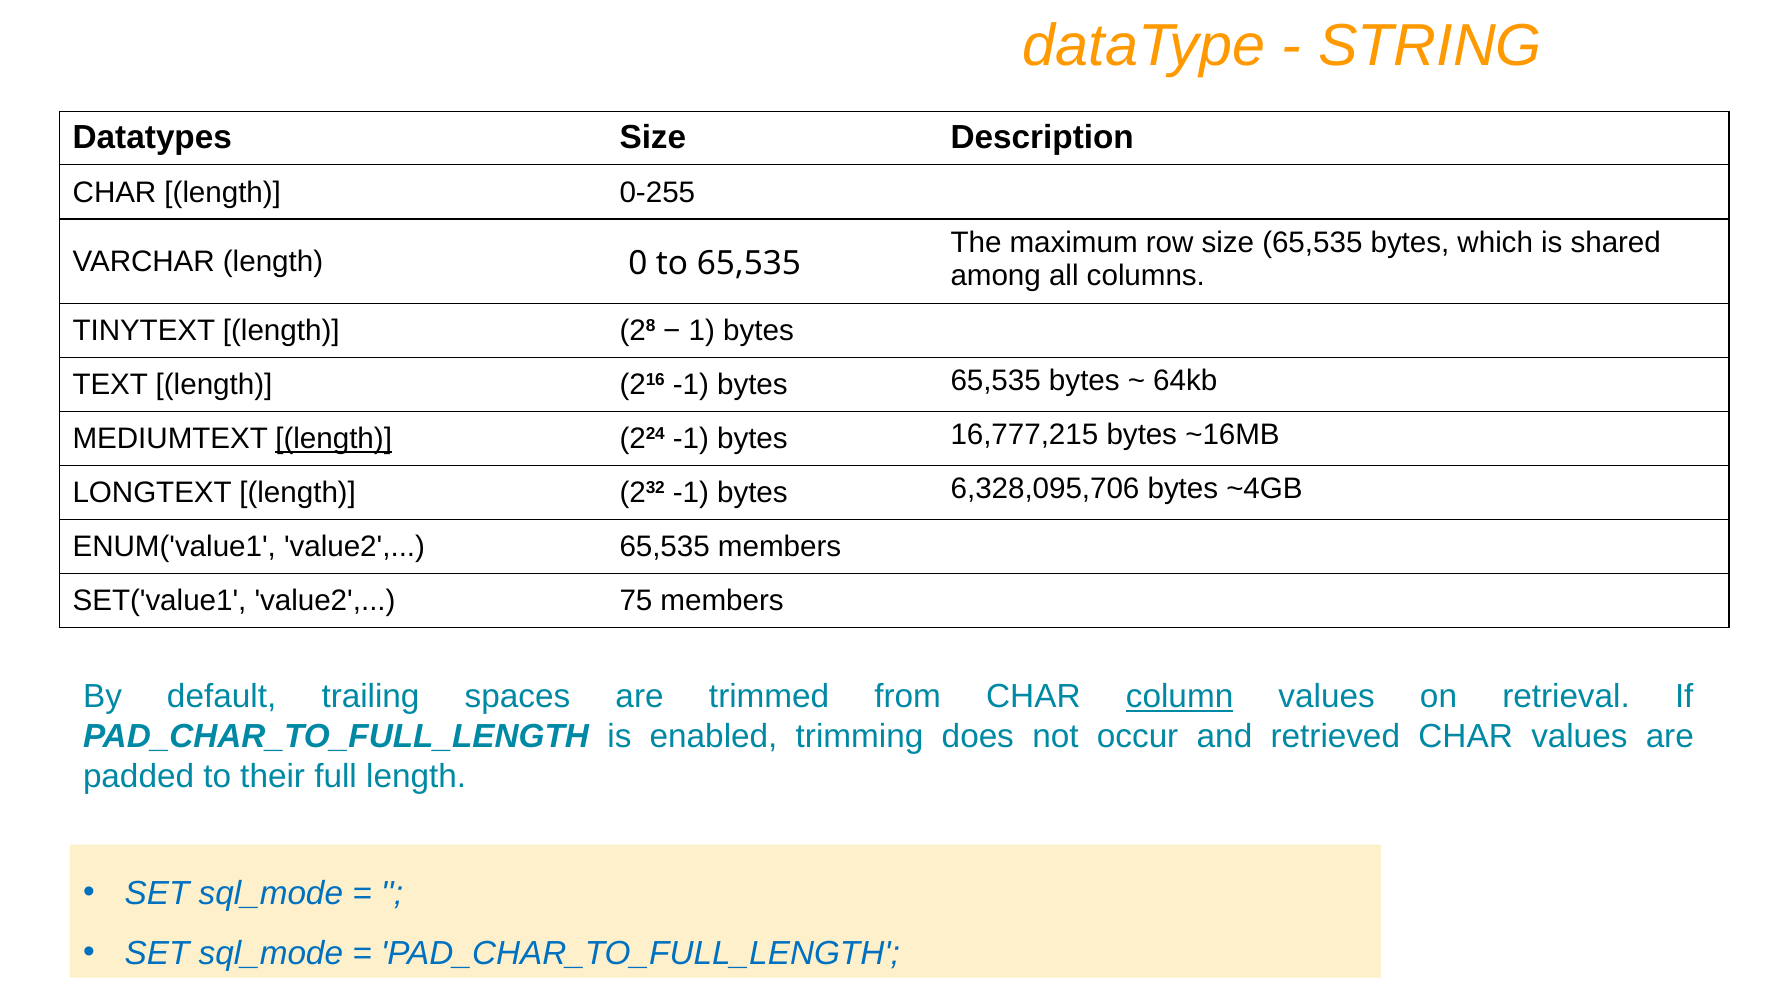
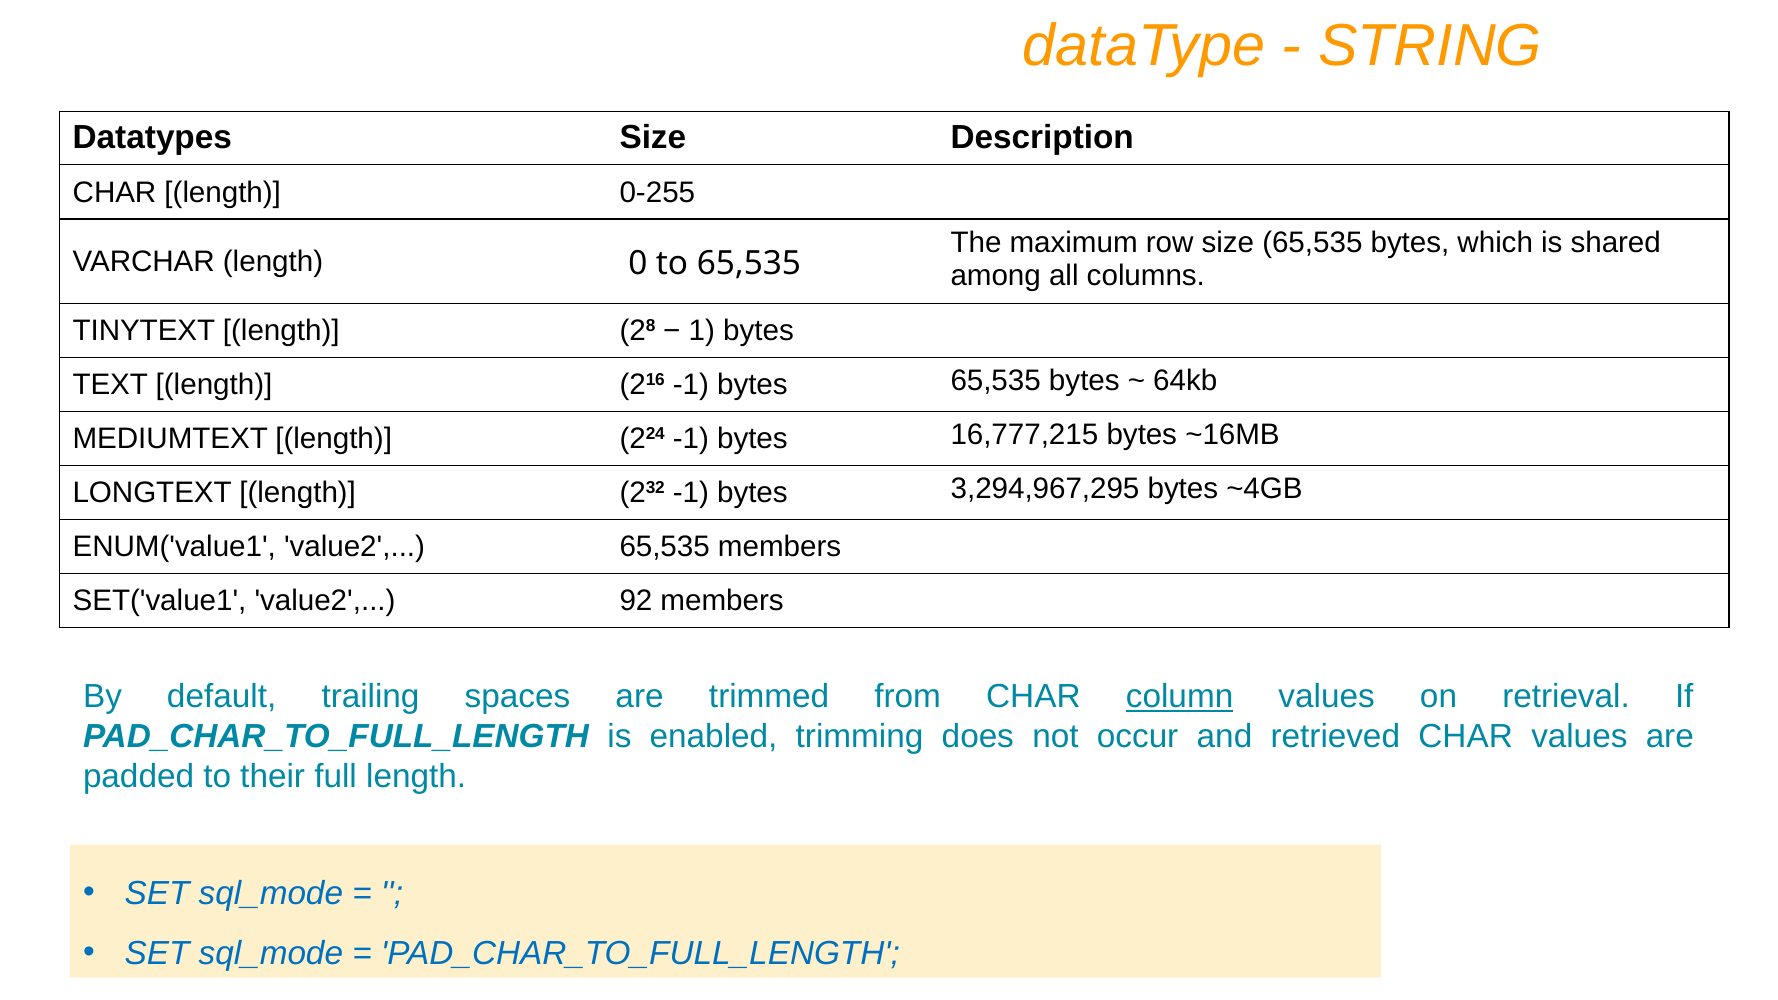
length at (334, 439) underline: present -> none
6,328,095,706: 6,328,095,706 -> 3,294,967,295
75: 75 -> 92
